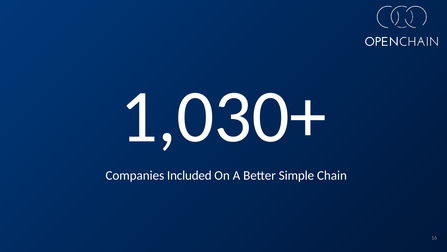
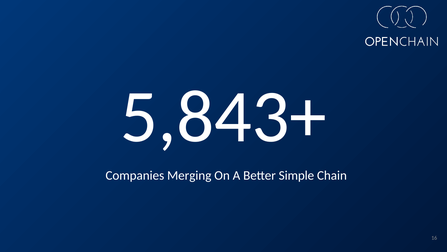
1,030+: 1,030+ -> 5,843+
Included: Included -> Merging
